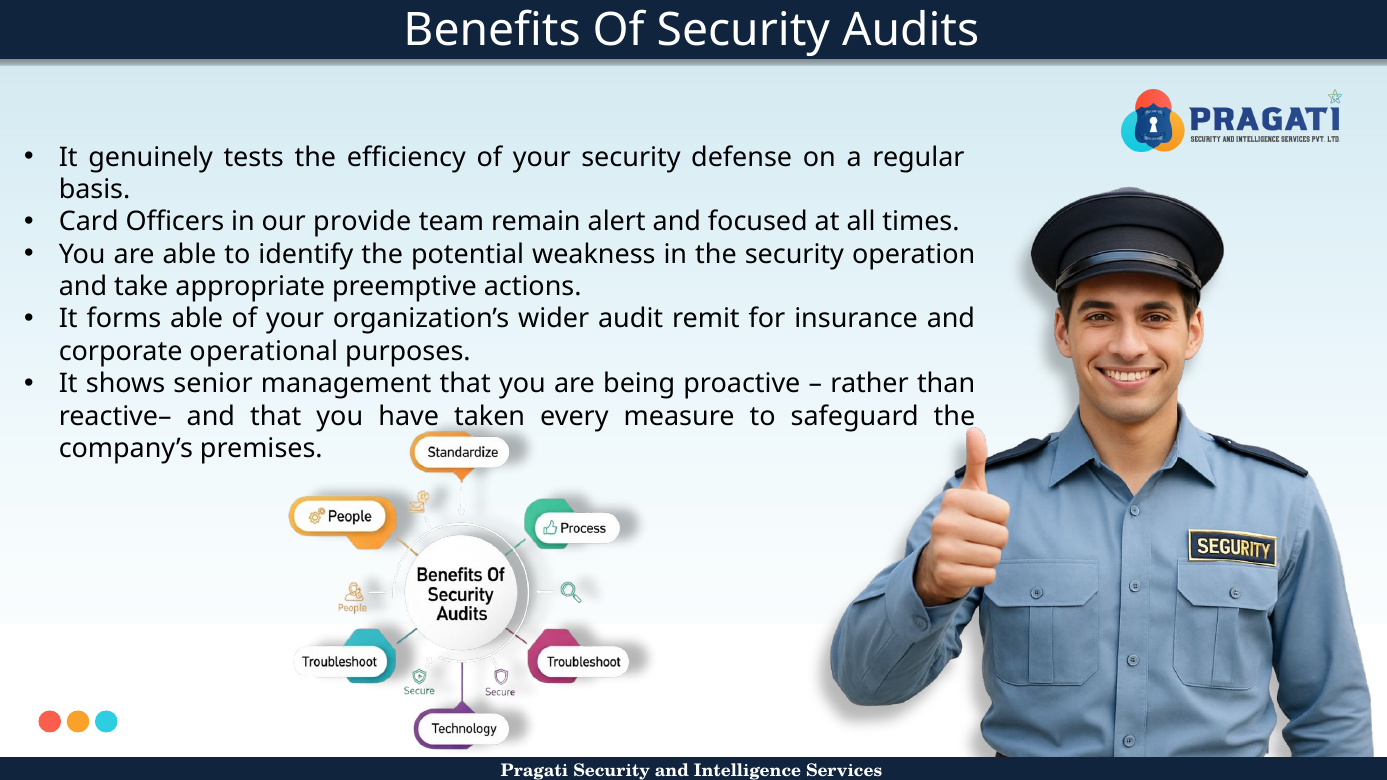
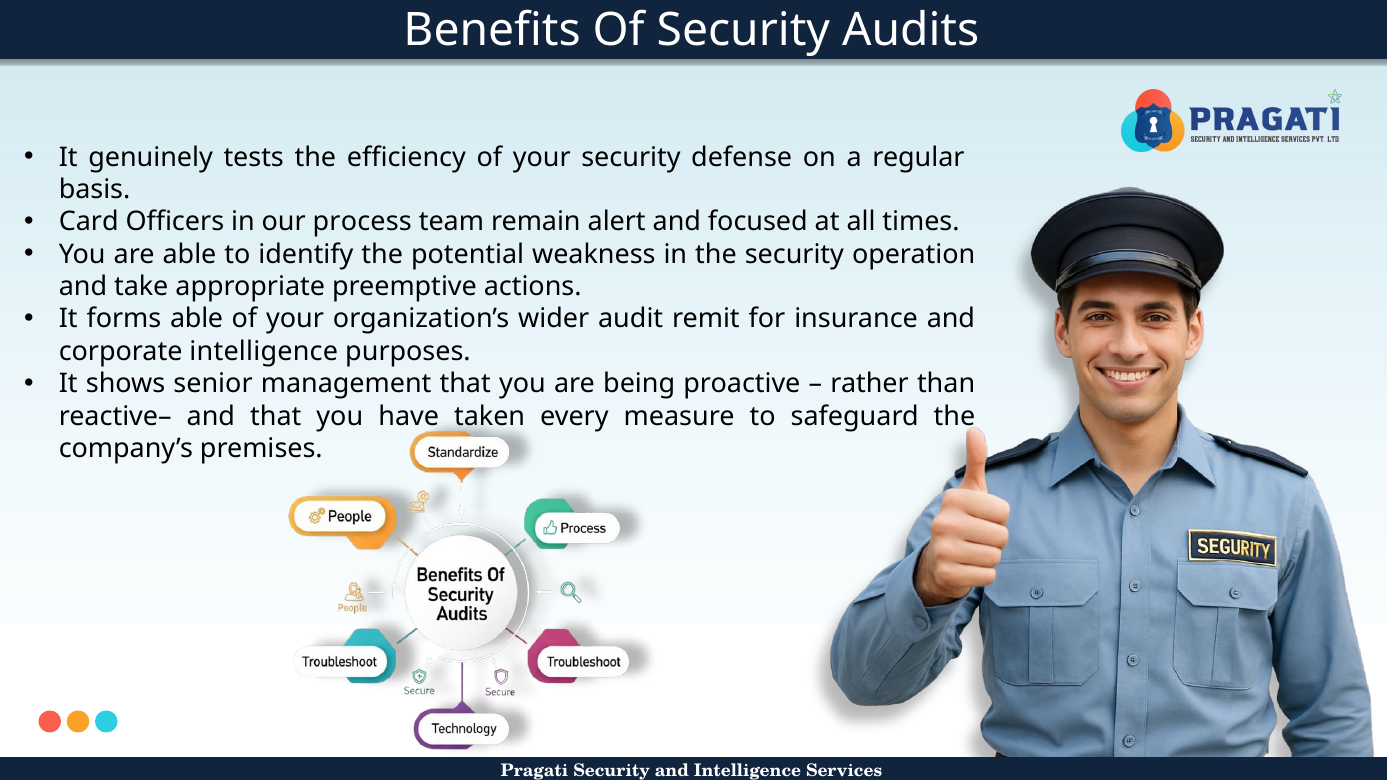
provide: provide -> process
corporate operational: operational -> intelligence
